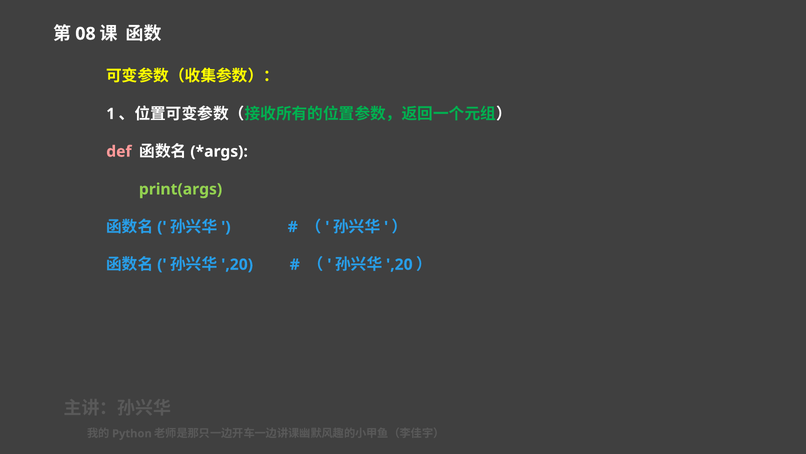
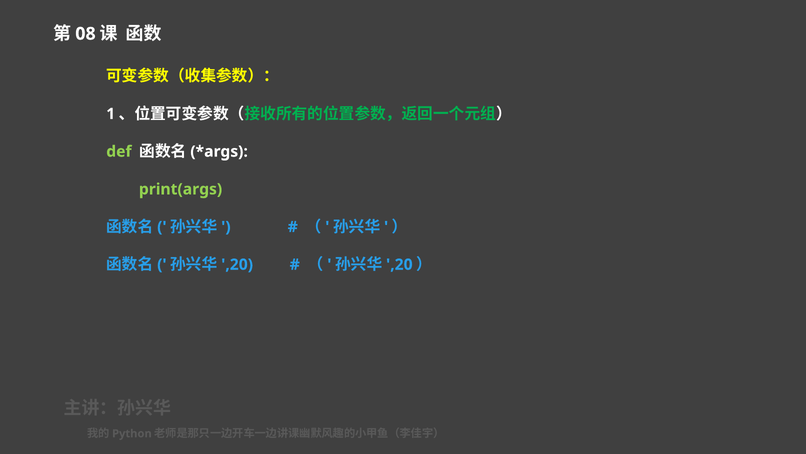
def colour: pink -> light green
